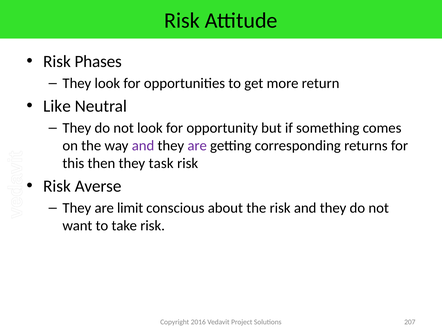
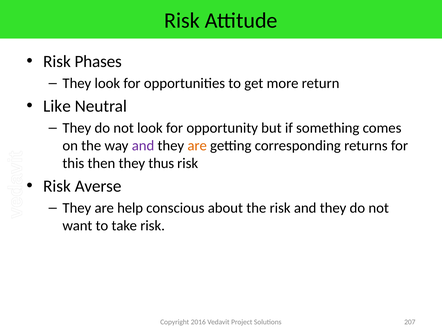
are at (197, 146) colour: purple -> orange
task: task -> thus
limit: limit -> help
